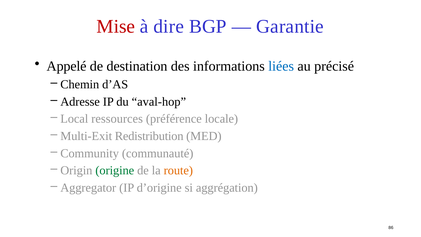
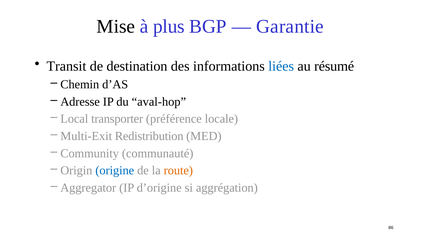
Mise colour: red -> black
dire: dire -> plus
Appelé: Appelé -> Transit
précisé: précisé -> résumé
ressources: ressources -> transporter
origine colour: green -> blue
